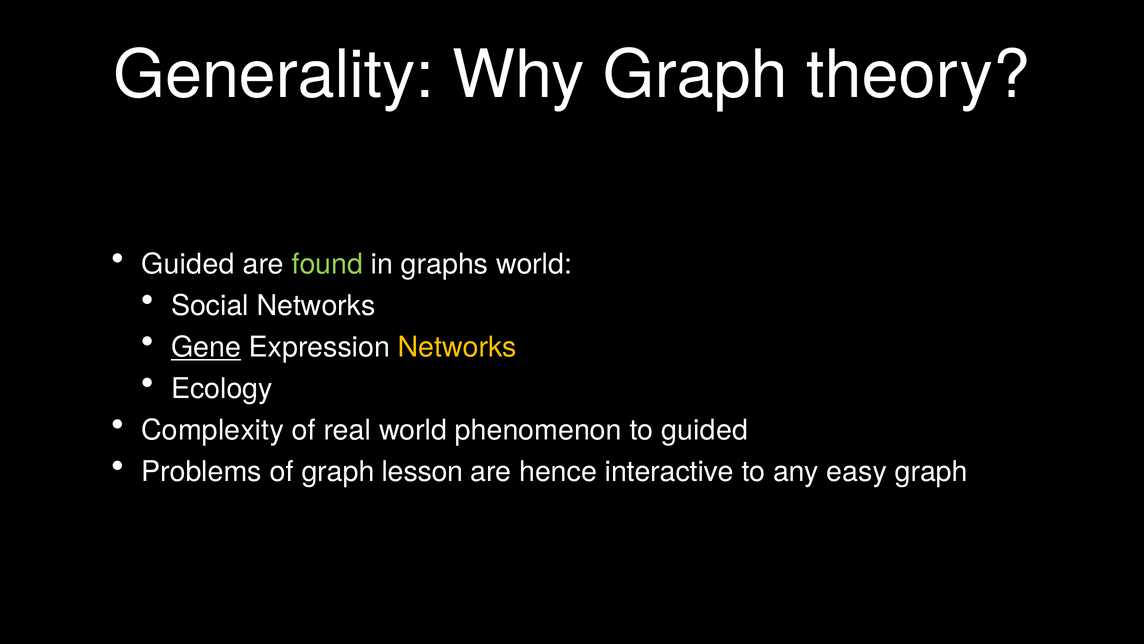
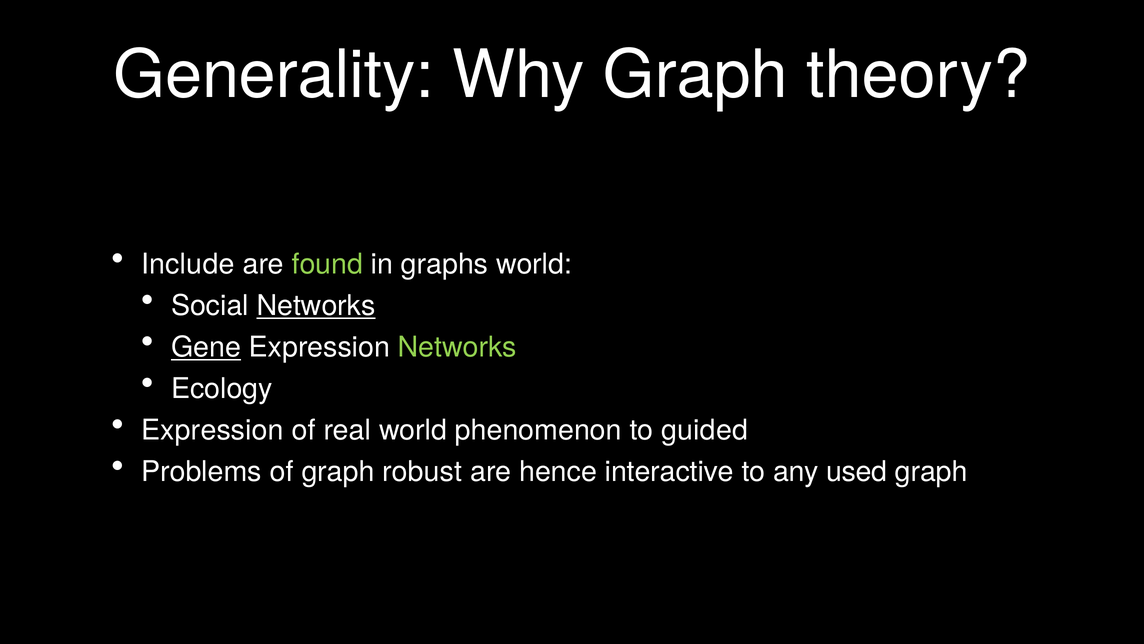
Guided at (188, 264): Guided -> Include
Networks at (316, 306) underline: none -> present
Networks at (457, 347) colour: yellow -> light green
Complexity at (213, 430): Complexity -> Expression
lesson: lesson -> robust
easy: easy -> used
